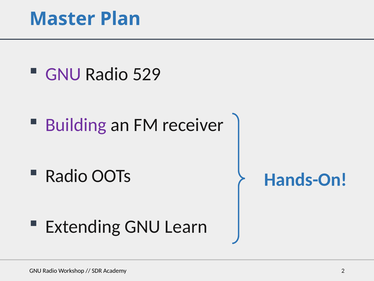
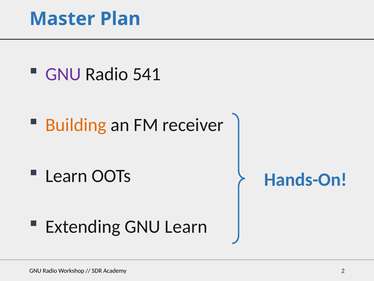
529: 529 -> 541
Building colour: purple -> orange
Radio at (66, 176): Radio -> Learn
